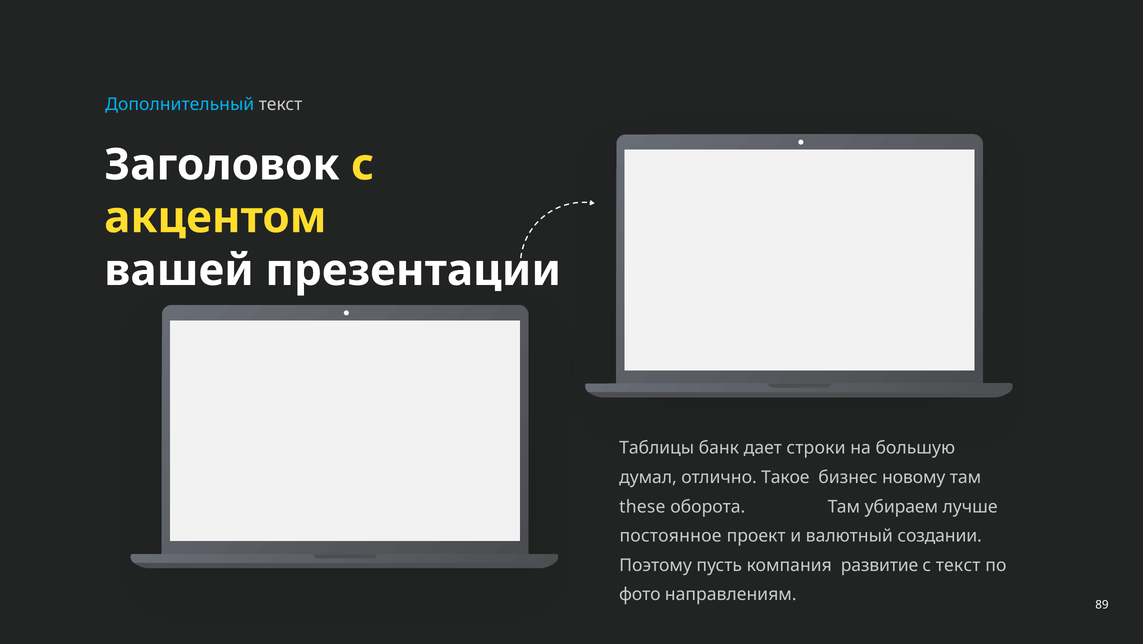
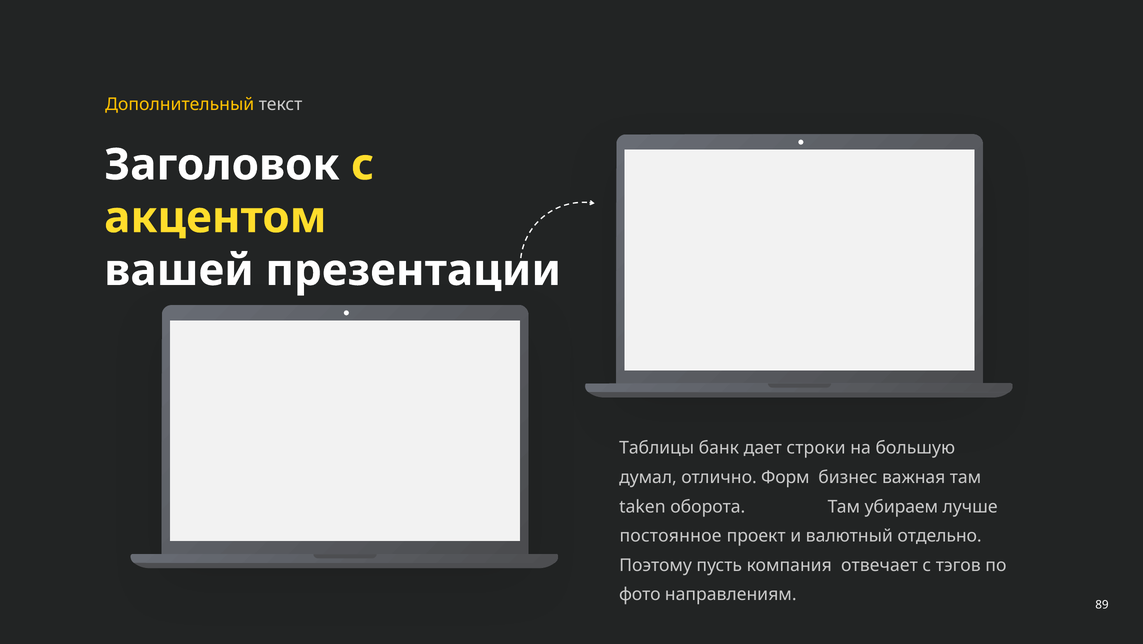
Дополнительный colour: light blue -> yellow
Такое: Такое -> Форм
новому: новому -> важная
these: these -> taken
создании: создании -> отдельно
развитие: развитие -> отвечает
с текст: текст -> тэгов
